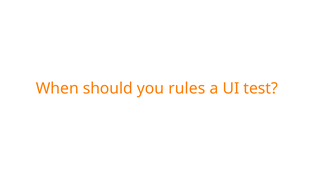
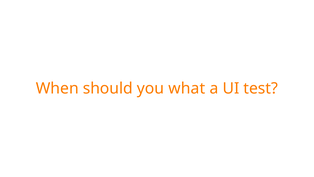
rules: rules -> what
